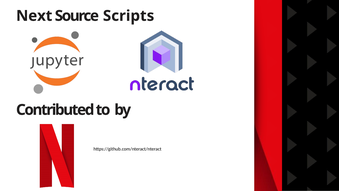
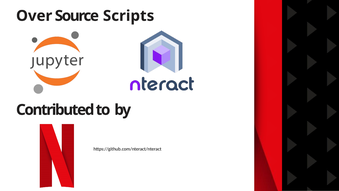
Next: Next -> Over
